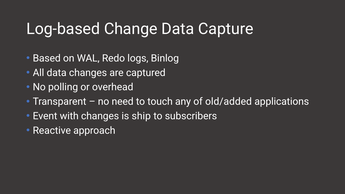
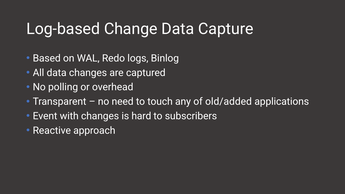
ship: ship -> hard
